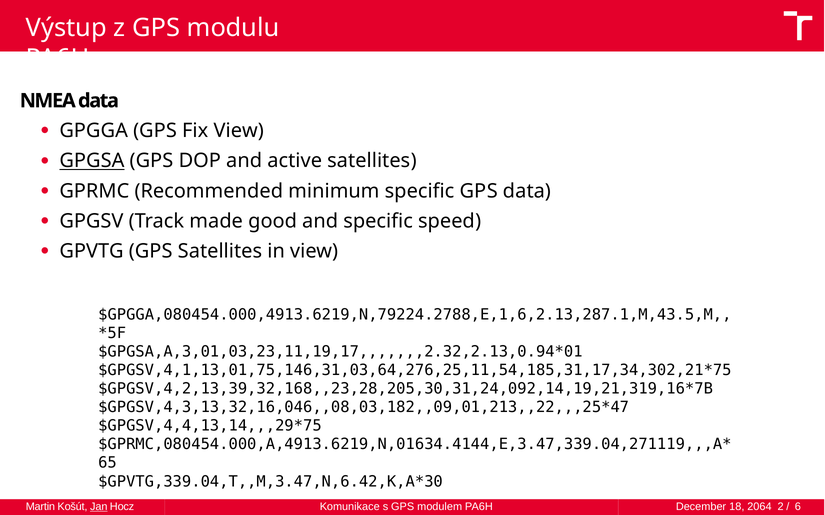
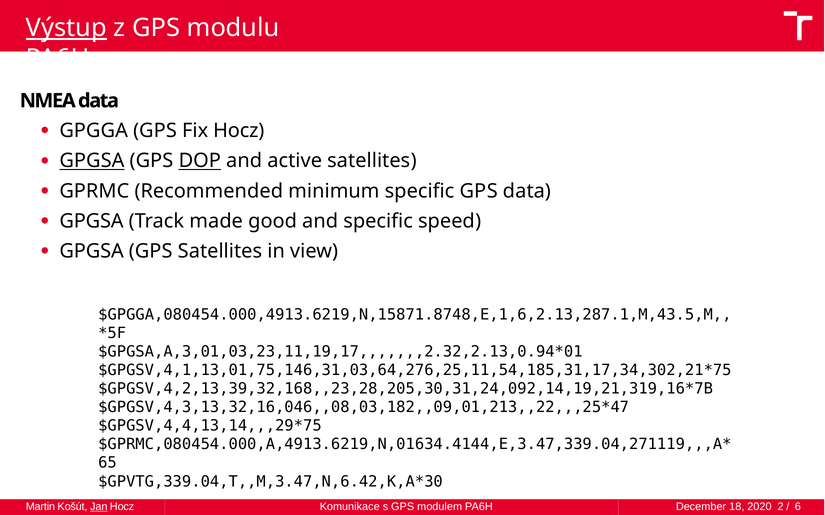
Výstup underline: none -> present
Fix View: View -> Hocz
DOP underline: none -> present
GPGSV at (91, 221): GPGSV -> GPGSA
GPVTG at (92, 251): GPVTG -> GPGSA
$GPGGA,080454.000,4913.6219,N,79224.2788,E,1,6,2.13,287.1,M,43.5,M: $GPGGA,080454.000,4913.6219,N,79224.2788,E,1,6,2.13,287.1,M,43.5,M -> $GPGGA,080454.000,4913.6219,N,15871.8748,E,1,6,2.13,287.1,M,43.5,M
2064: 2064 -> 2020
